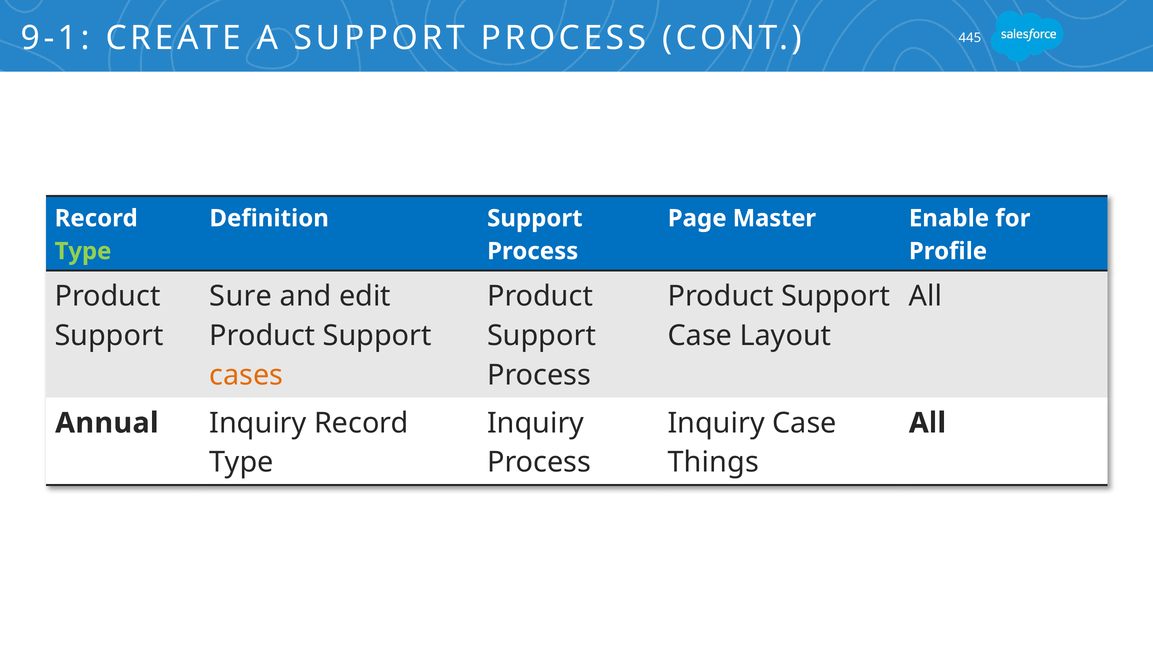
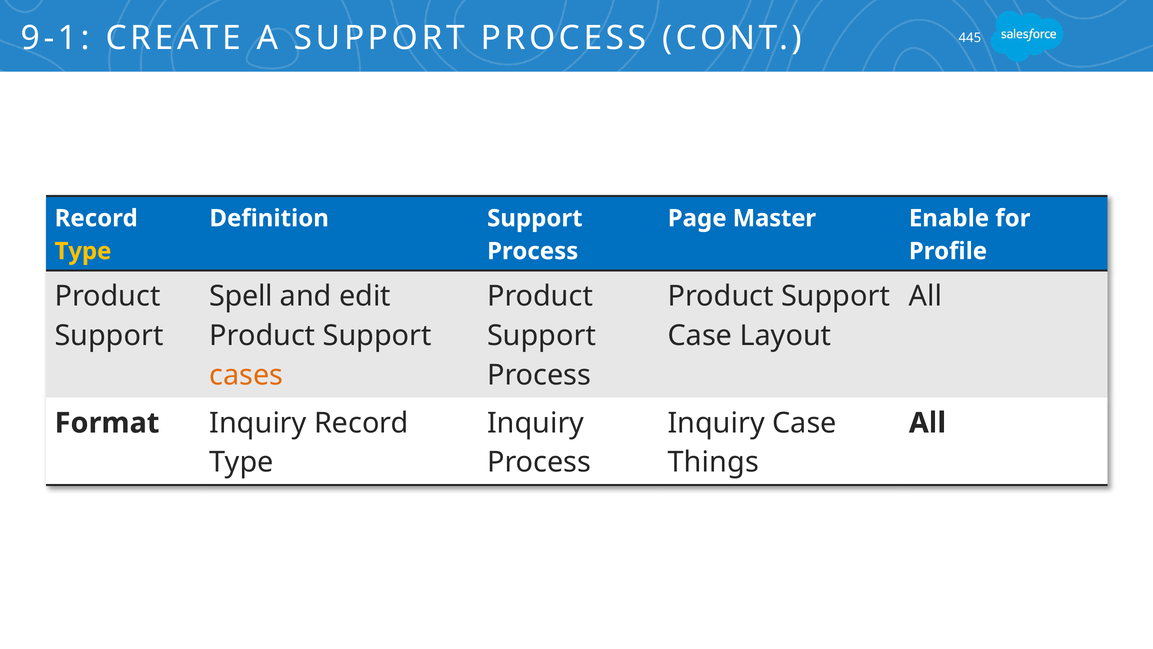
Type at (83, 251) colour: light green -> yellow
Sure: Sure -> Spell
Annual: Annual -> Format
